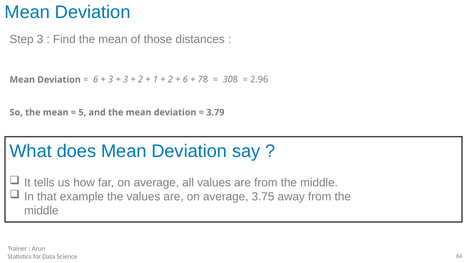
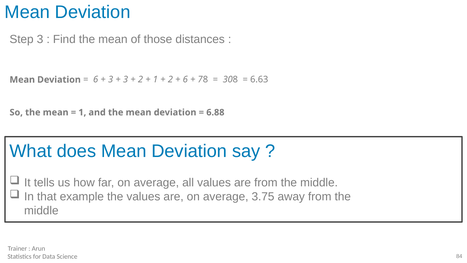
2.96: 2.96 -> 6.63
5 at (82, 112): 5 -> 1
3.79: 3.79 -> 6.88
